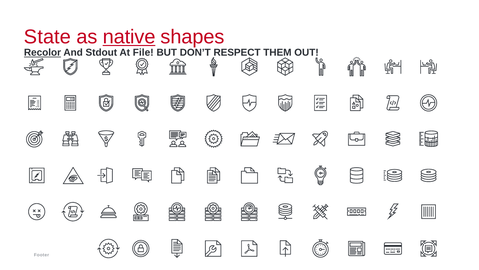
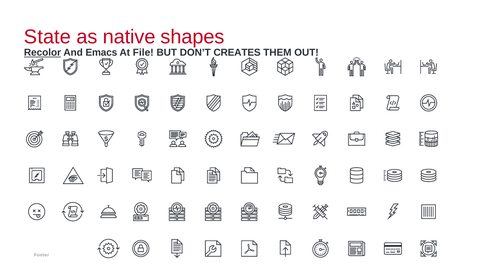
native underline: present -> none
Stdout: Stdout -> Emacs
RESPECT: RESPECT -> CREATES
